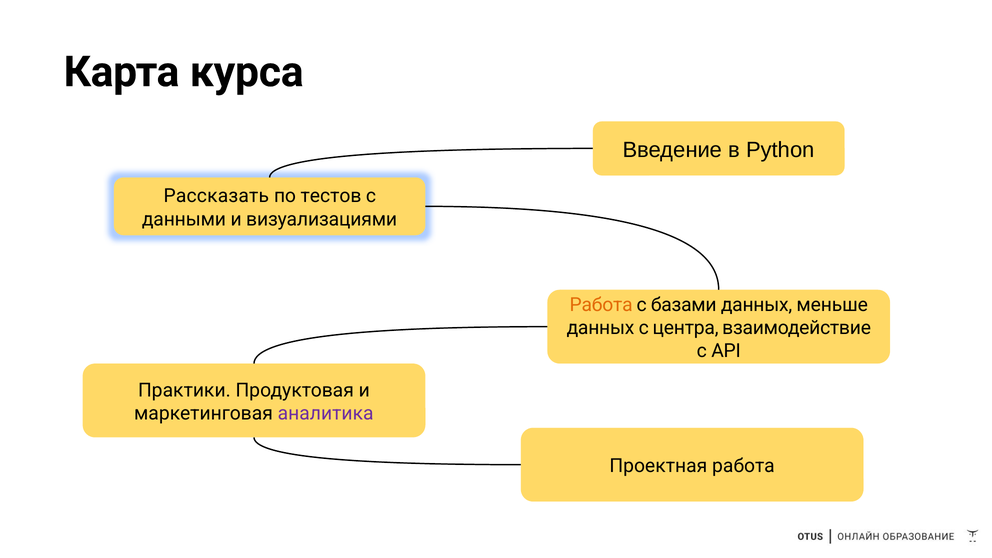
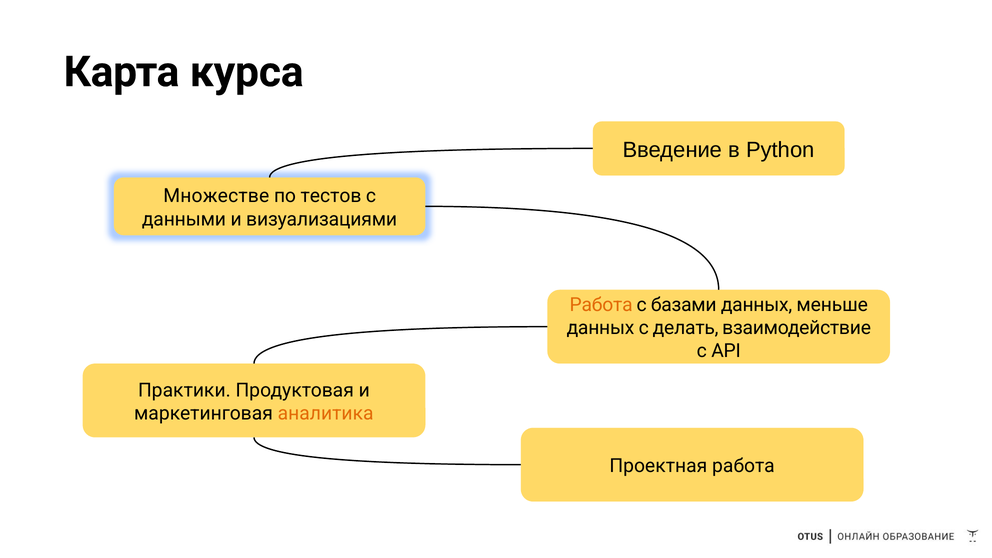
Рассказать: Рассказать -> Множестве
центра: центра -> делать
аналитика colour: purple -> orange
